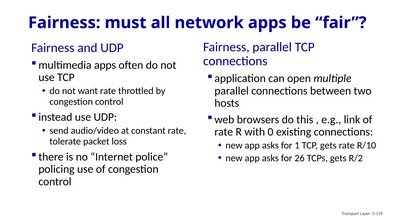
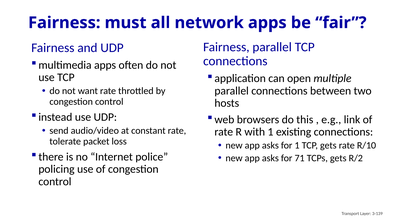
with 0: 0 -> 1
26: 26 -> 71
